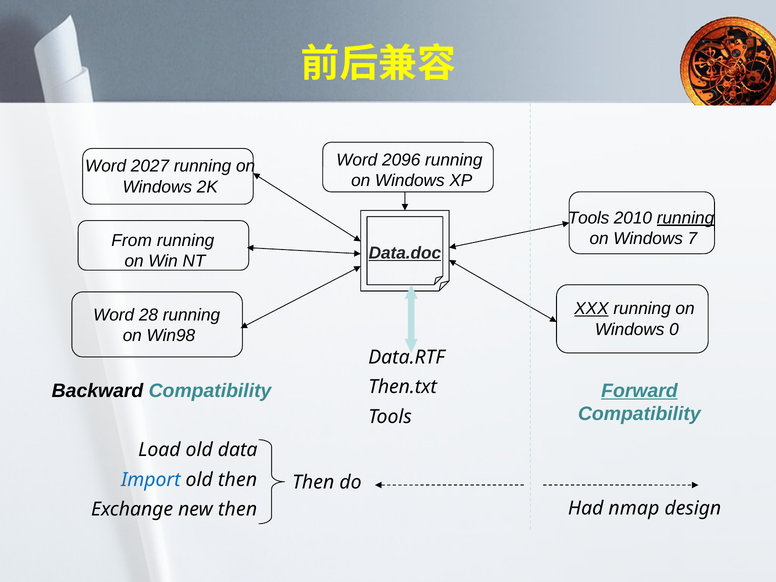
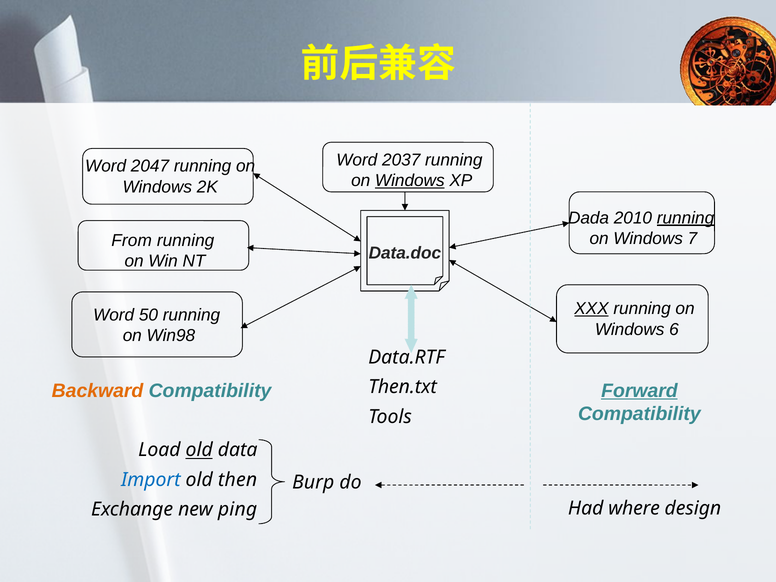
2096: 2096 -> 2037
2027: 2027 -> 2047
Windows at (410, 181) underline: none -> present
Tools at (589, 218): Tools -> Dada
Data.doc underline: present -> none
28: 28 -> 50
0: 0 -> 6
Backward colour: black -> orange
old at (199, 450) underline: none -> present
Then at (313, 482): Then -> Burp
nmap: nmap -> where
new then: then -> ping
